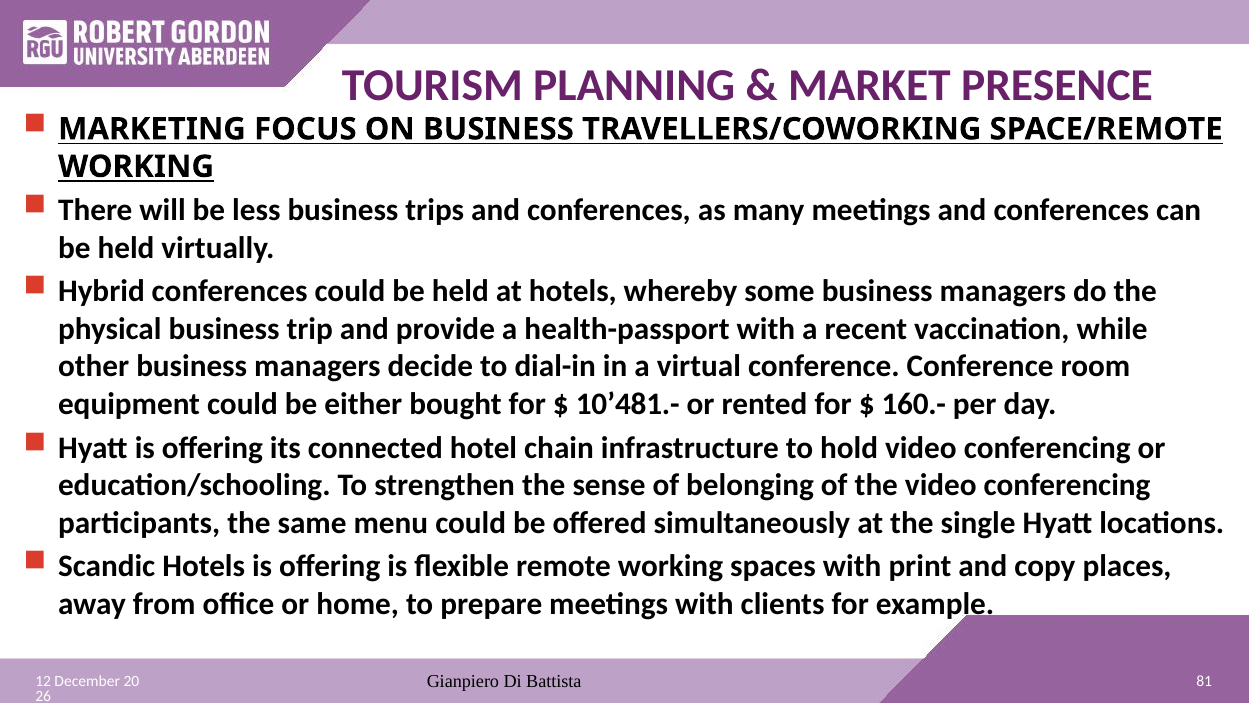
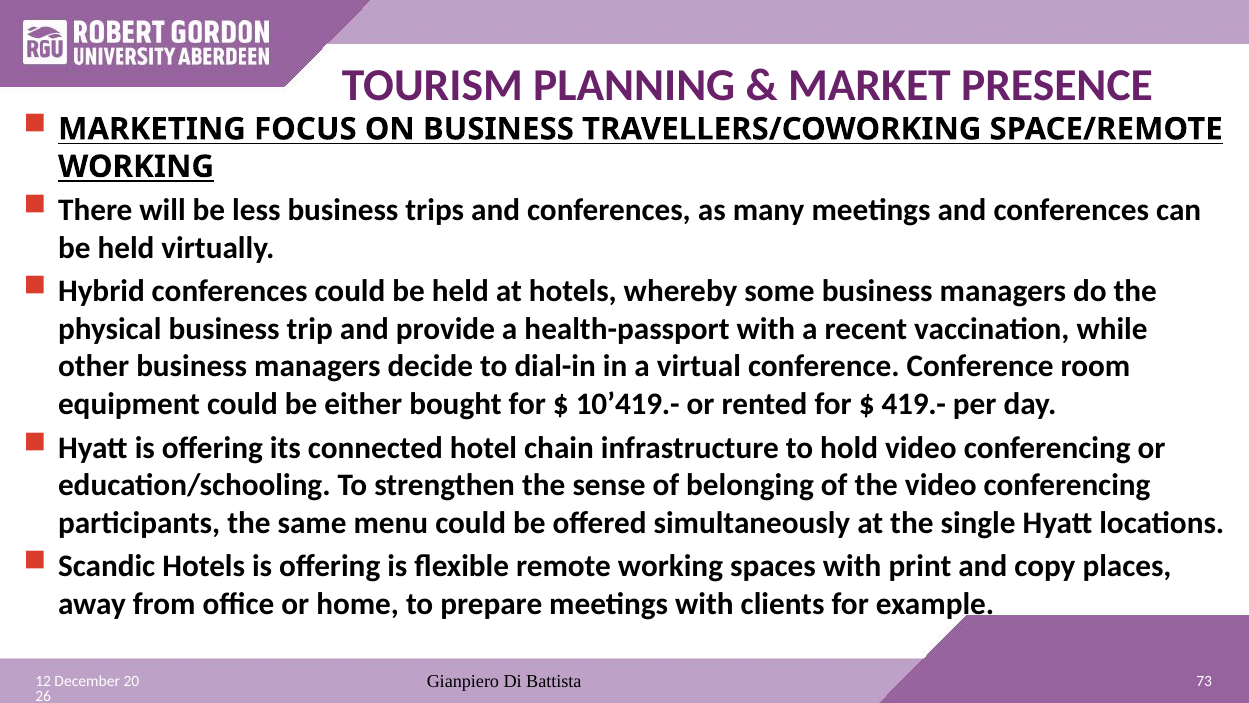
10’481.-: 10’481.- -> 10’419.-
160.-: 160.- -> 419.-
81: 81 -> 73
